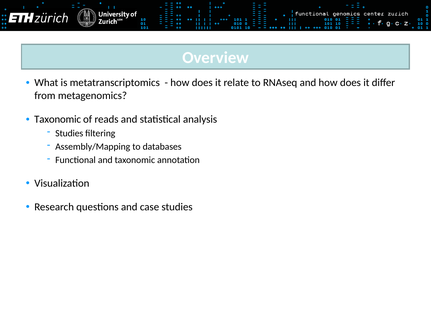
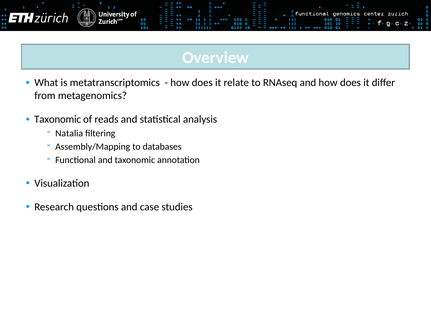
Studies at (69, 133): Studies -> Natalia
